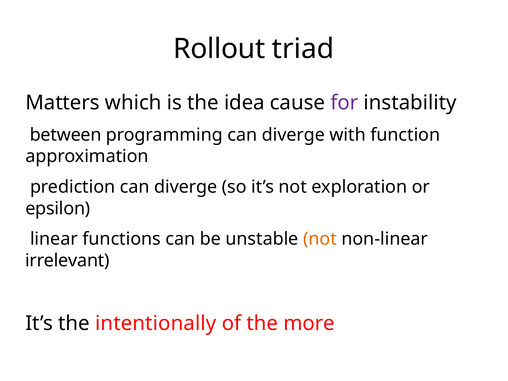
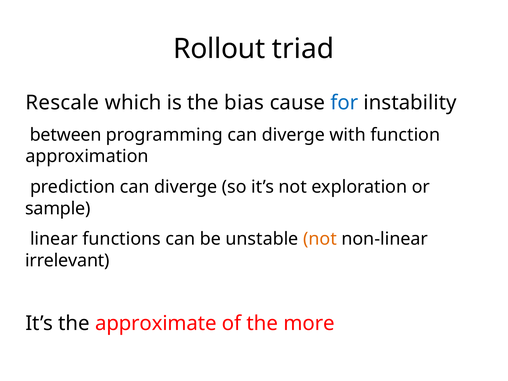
Matters: Matters -> Rescale
idea: idea -> bias
for colour: purple -> blue
epsilon: epsilon -> sample
intentionally: intentionally -> approximate
